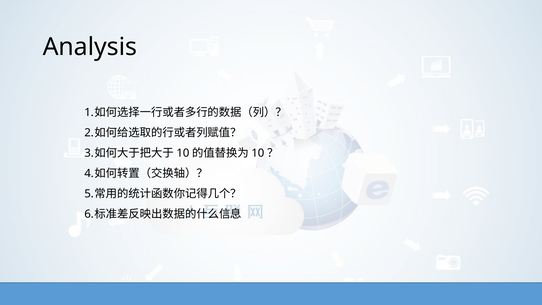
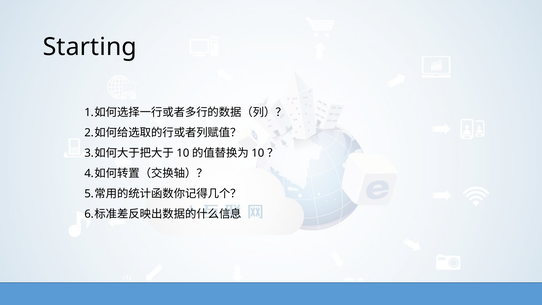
Analysis: Analysis -> Starting
